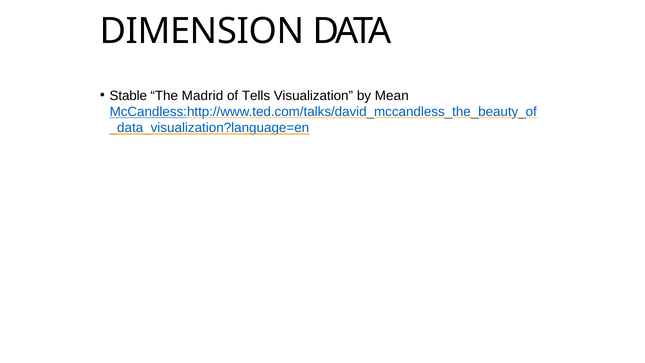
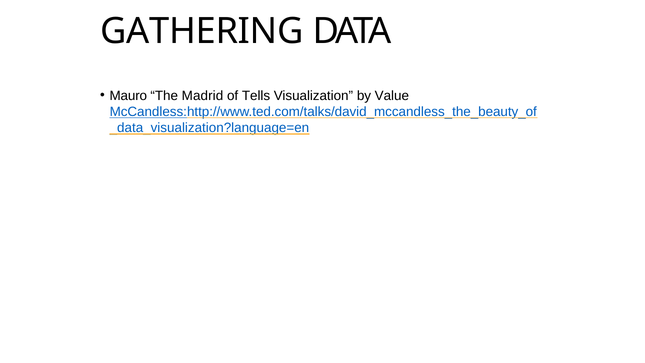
DIMENSION: DIMENSION -> GATHERING
Stable: Stable -> Mauro
Mean: Mean -> Value
